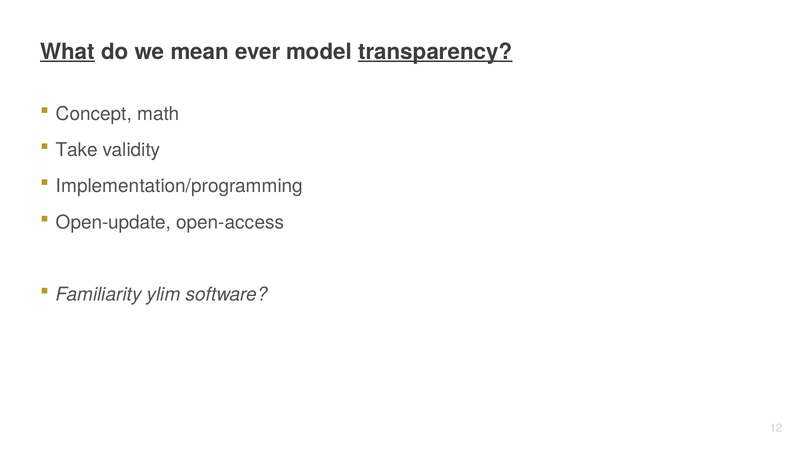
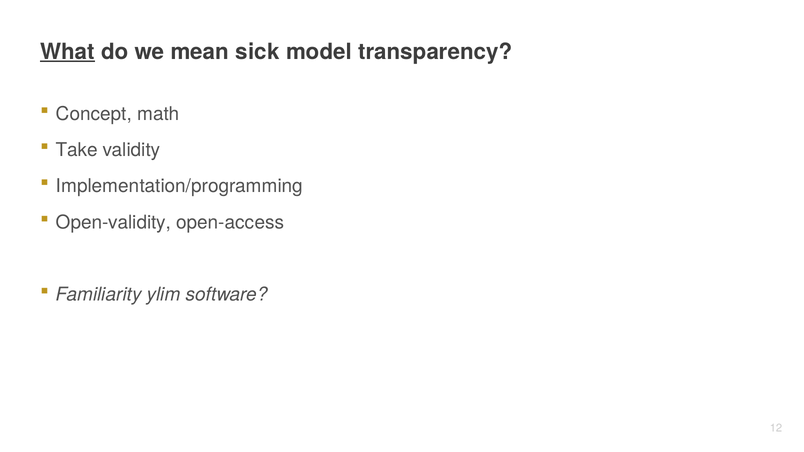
ever: ever -> sick
transparency underline: present -> none
Open-update: Open-update -> Open-validity
